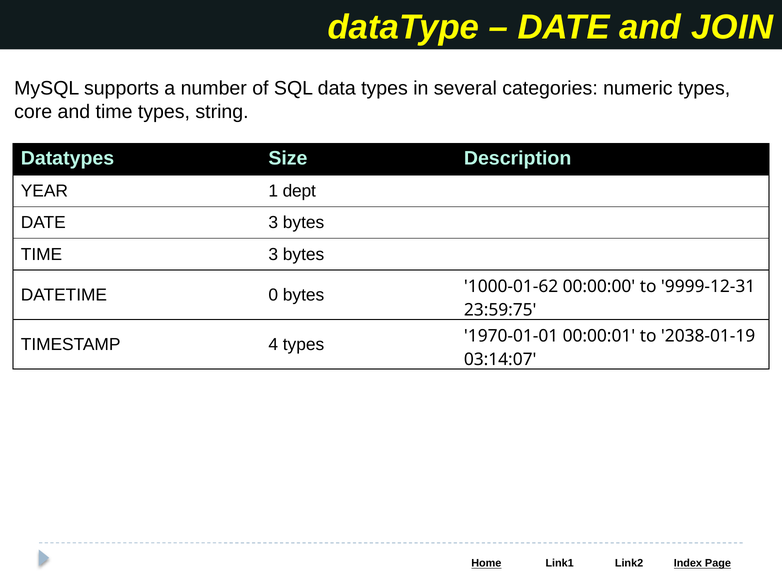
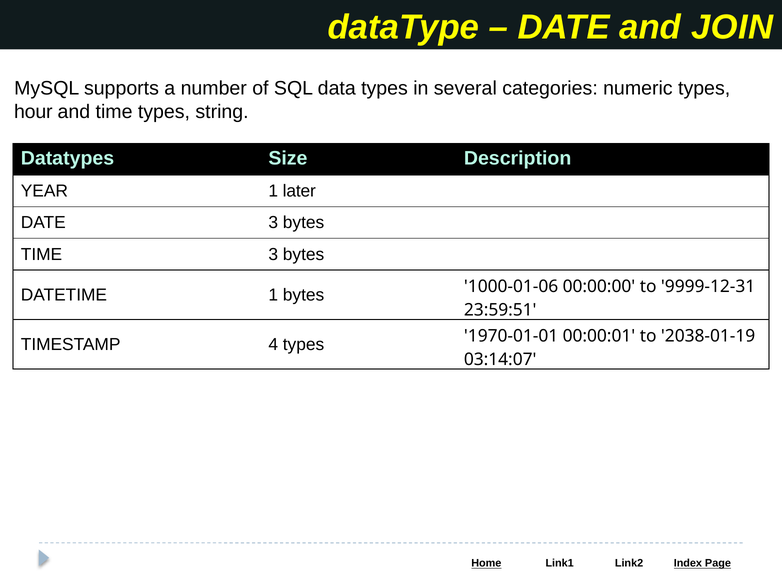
core: core -> hour
dept: dept -> later
DATETIME 0: 0 -> 1
1000-01-62: 1000-01-62 -> 1000-01-06
23:59:75: 23:59:75 -> 23:59:51
